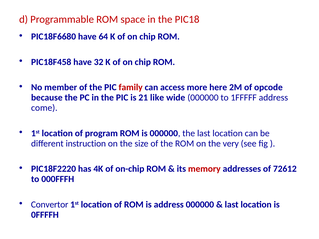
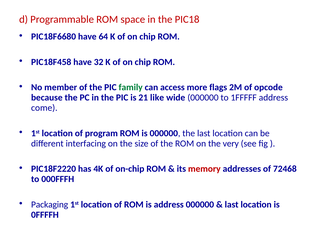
family colour: red -> green
here: here -> flags
instruction: instruction -> interfacing
72612: 72612 -> 72468
Convertor: Convertor -> Packaging
